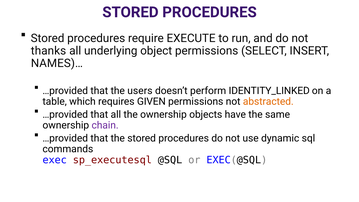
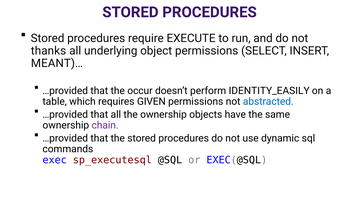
NAMES)…: NAMES)… -> MEANT)…
users: users -> occur
IDENTITY_LINKED: IDENTITY_LINKED -> IDENTITY_EASILY
abstracted colour: orange -> blue
